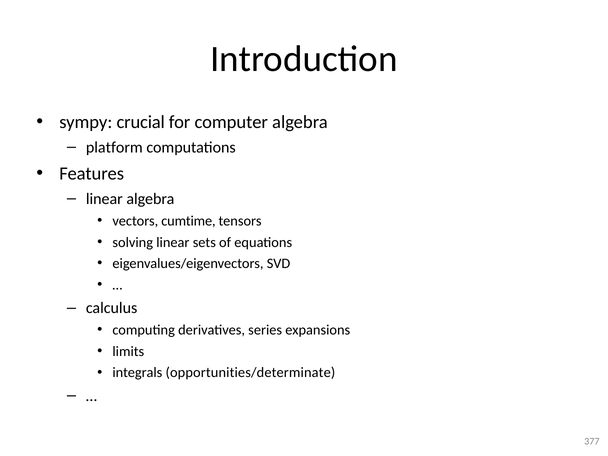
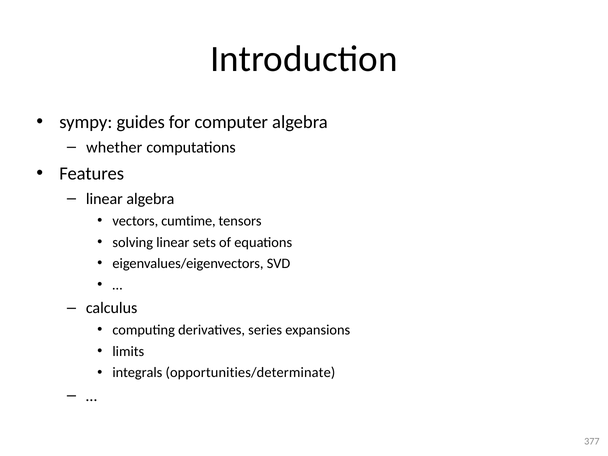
crucial: crucial -> guides
platform: platform -> whether
